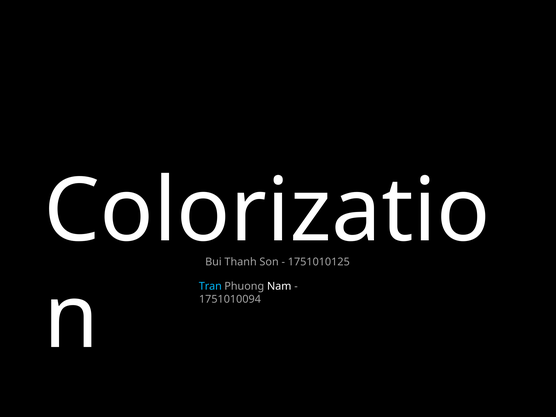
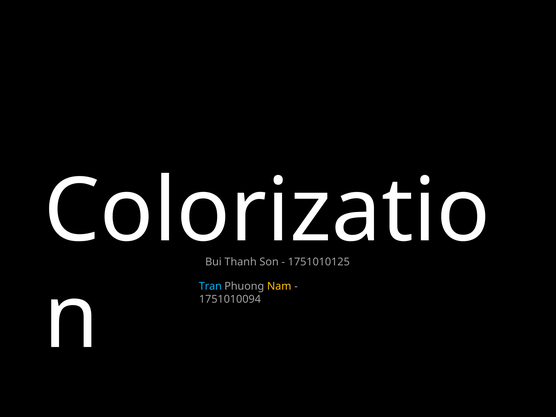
Nam colour: white -> yellow
